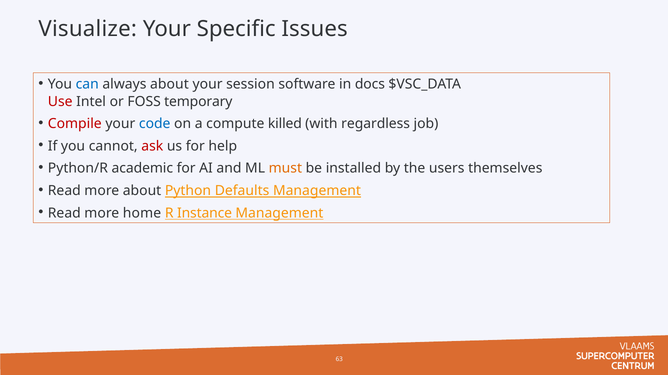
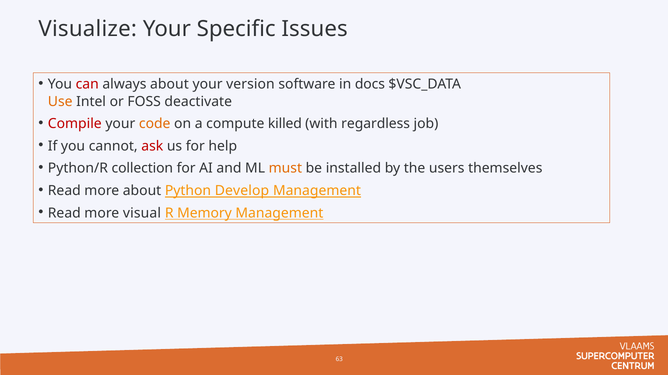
can colour: blue -> red
session: session -> version
Use colour: red -> orange
temporary: temporary -> deactivate
code colour: blue -> orange
academic: academic -> collection
Defaults: Defaults -> Develop
home: home -> visual
Instance: Instance -> Memory
